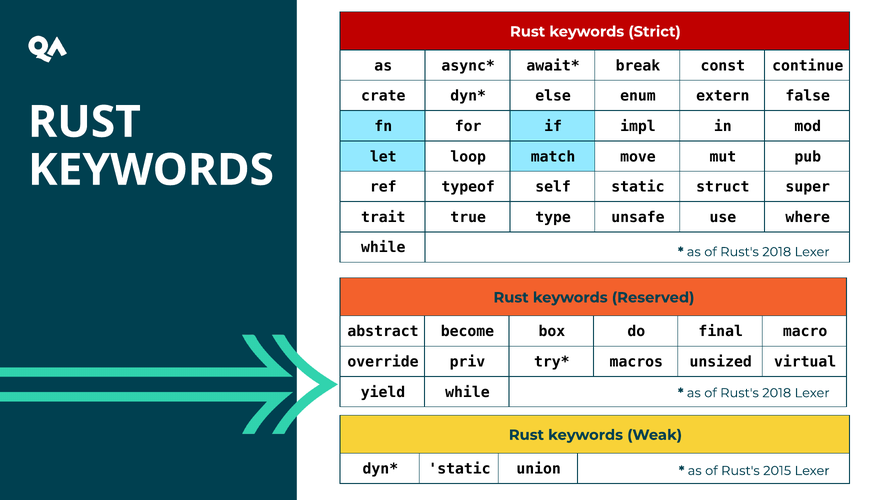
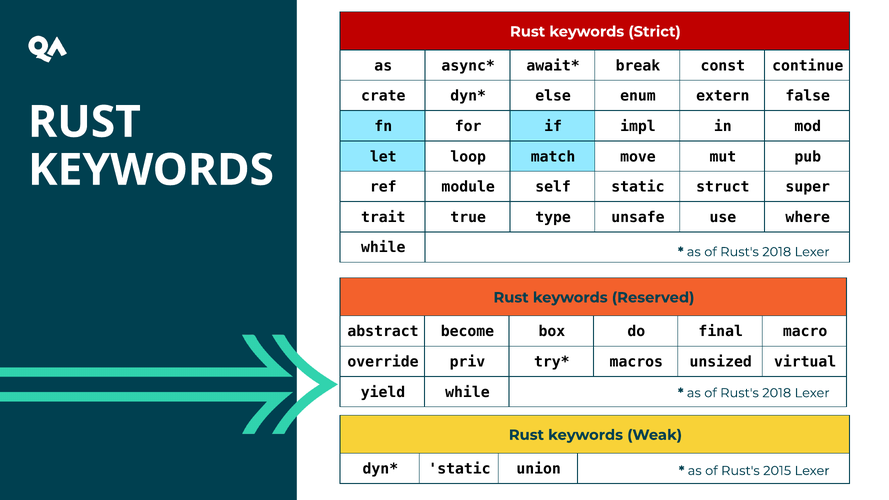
typeof: typeof -> module
